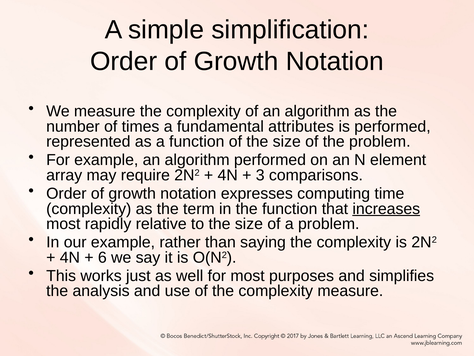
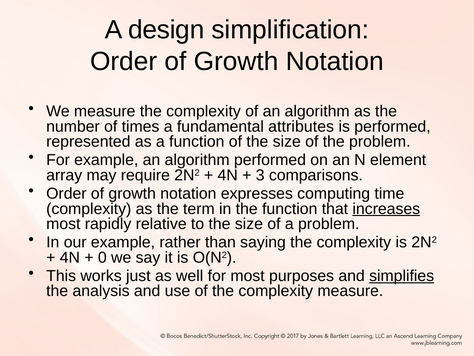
simple: simple -> design
6: 6 -> 0
simplifies underline: none -> present
